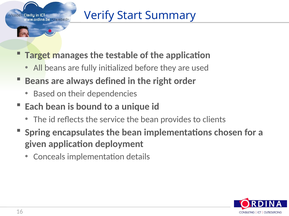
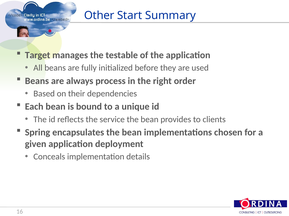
Verify: Verify -> Other
defined: defined -> process
